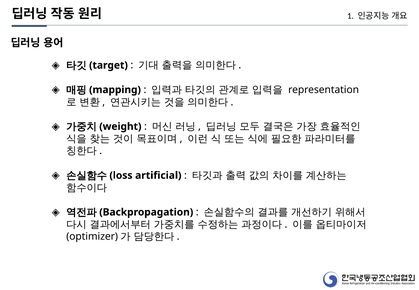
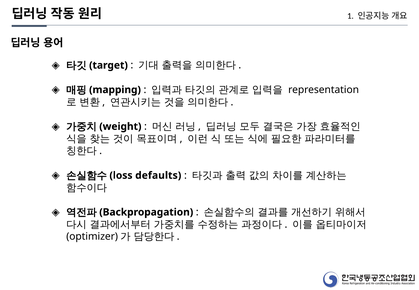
artificial: artificial -> defaults
